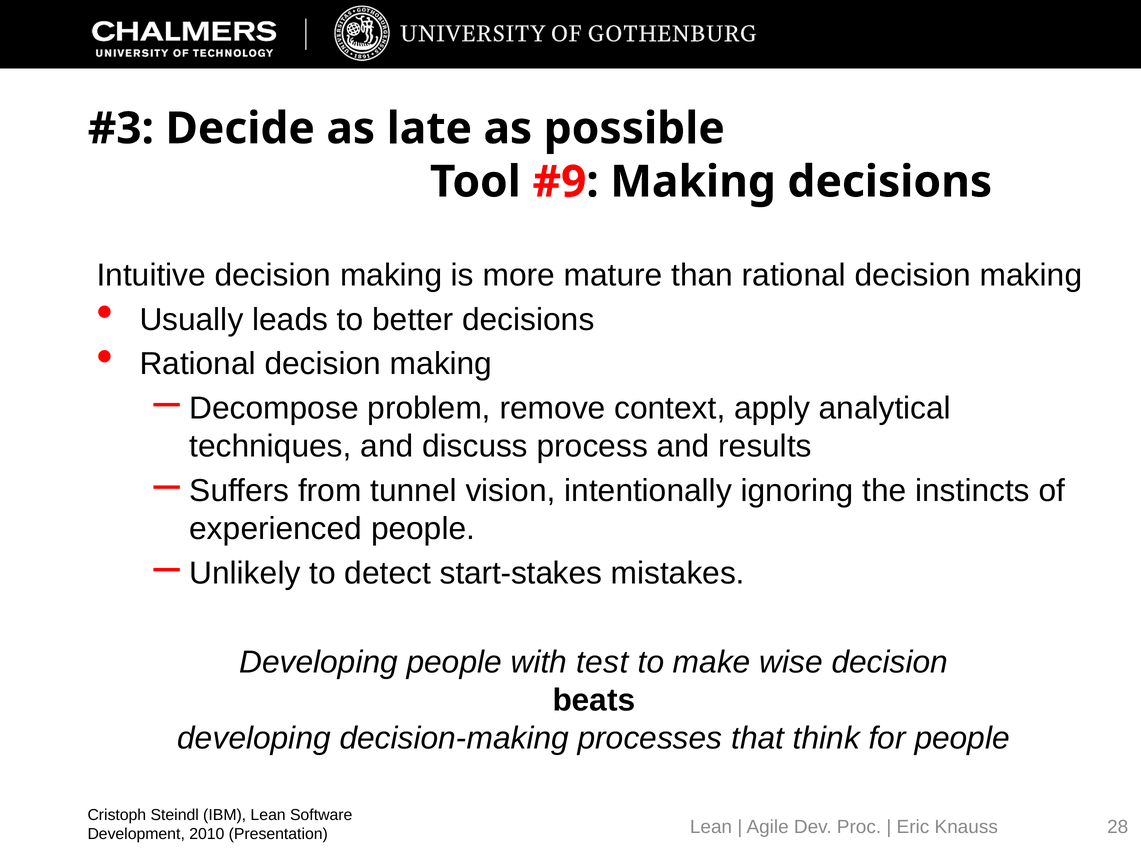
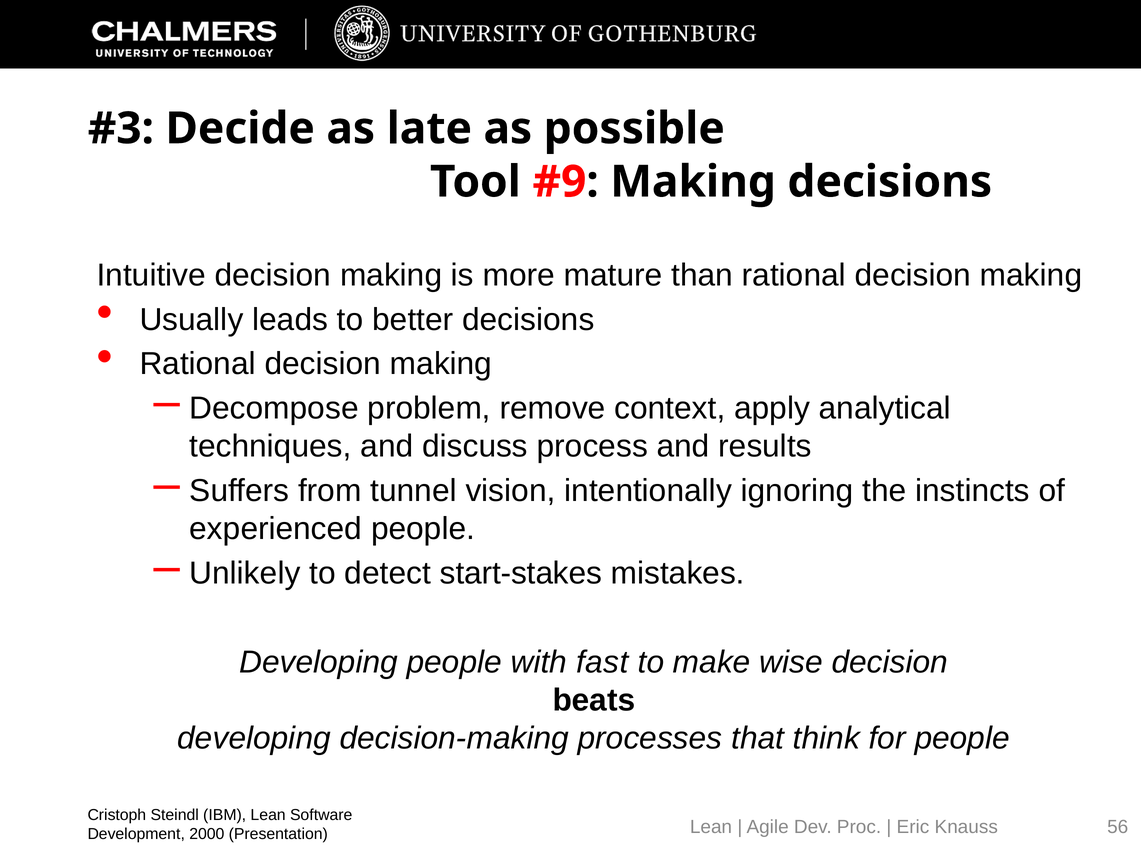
test: test -> fast
2010: 2010 -> 2000
28: 28 -> 56
